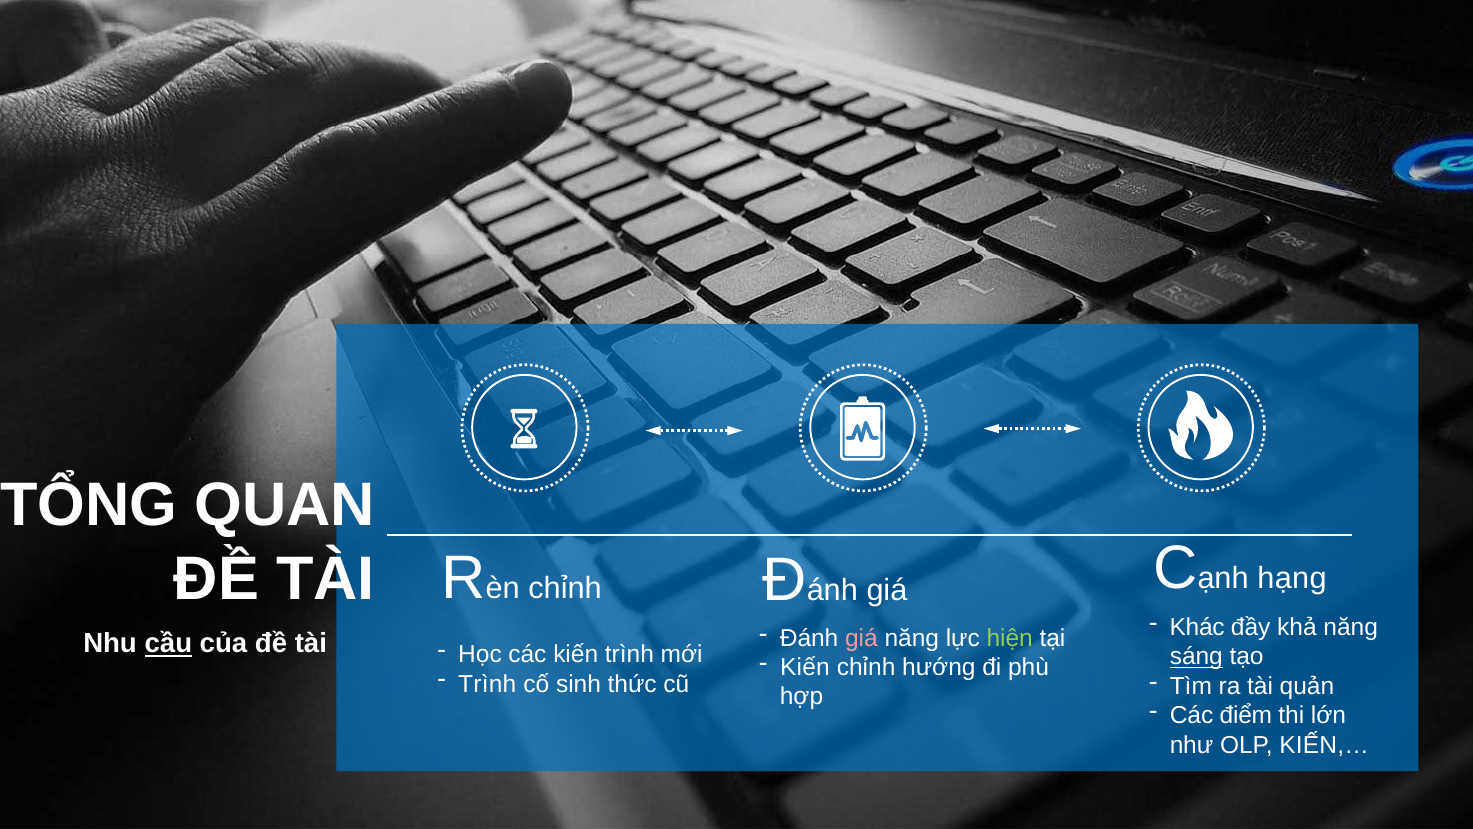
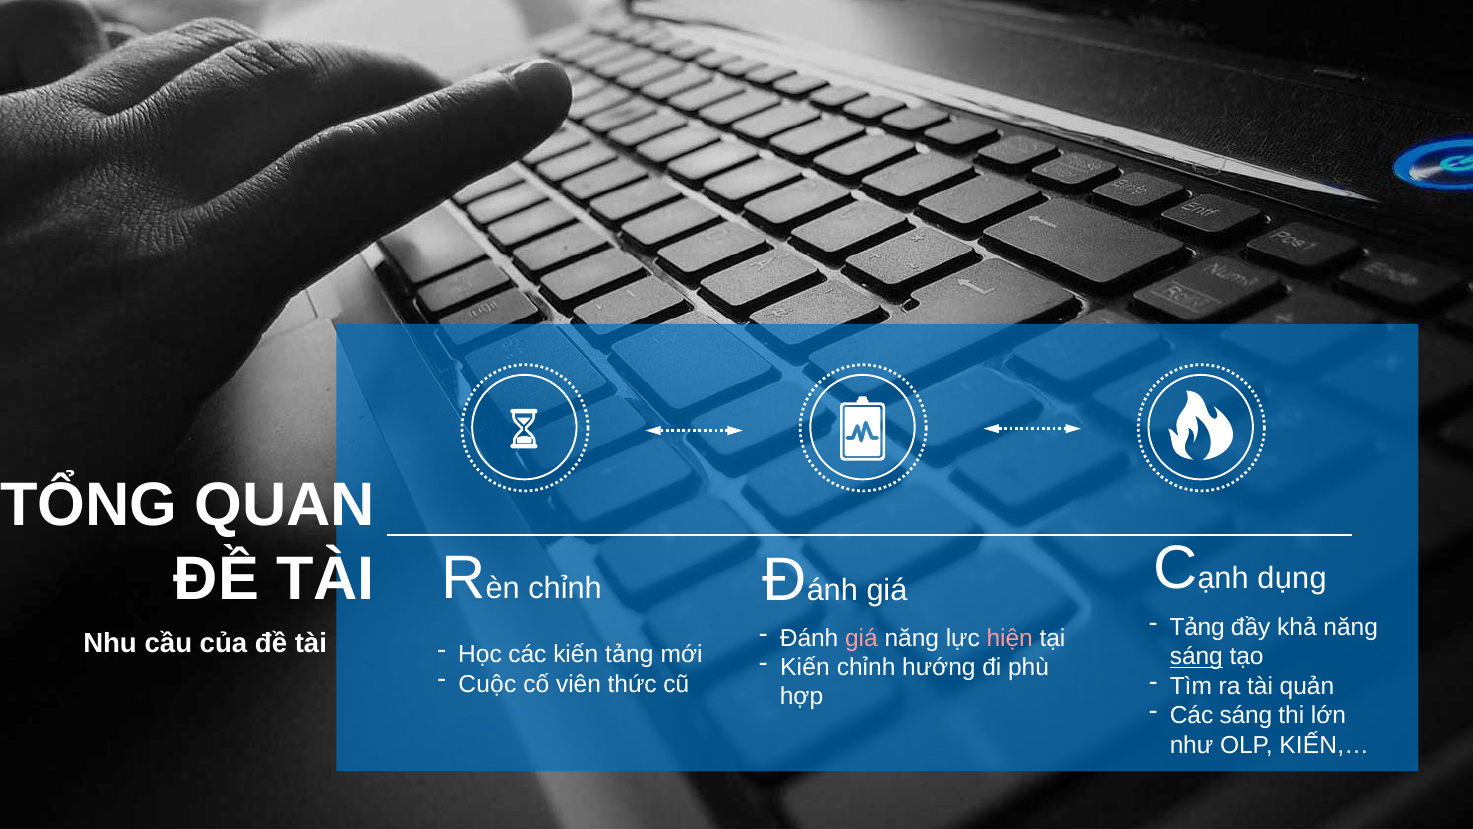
hạng: hạng -> dụng
Khác at (1197, 627): Khác -> Tảng
hiện colour: light green -> pink
cầu underline: present -> none
kiến trình: trình -> tảng
Trình at (487, 684): Trình -> Cuộc
sinh: sinh -> viên
Các điểm: điểm -> sáng
